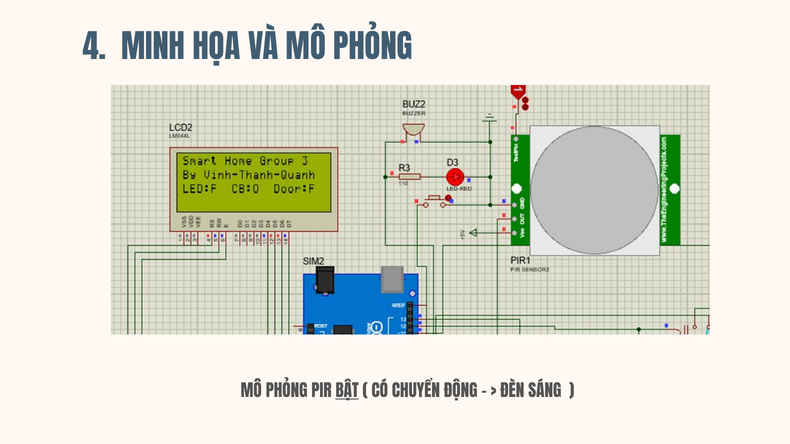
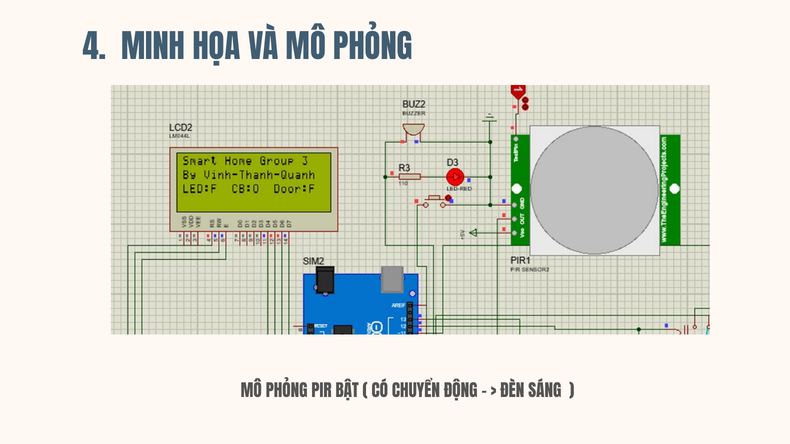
BẬT underline: present -> none
